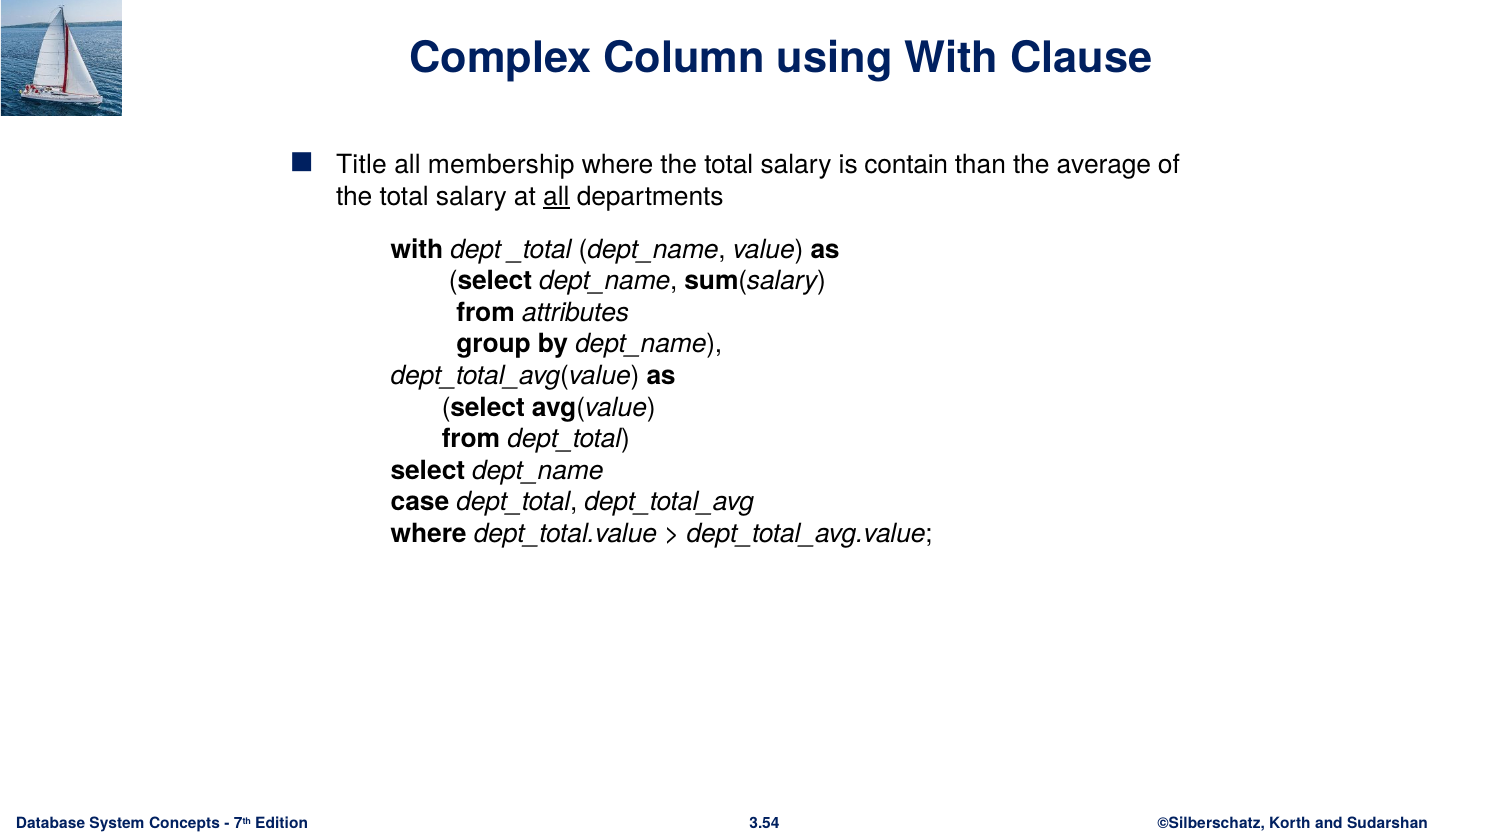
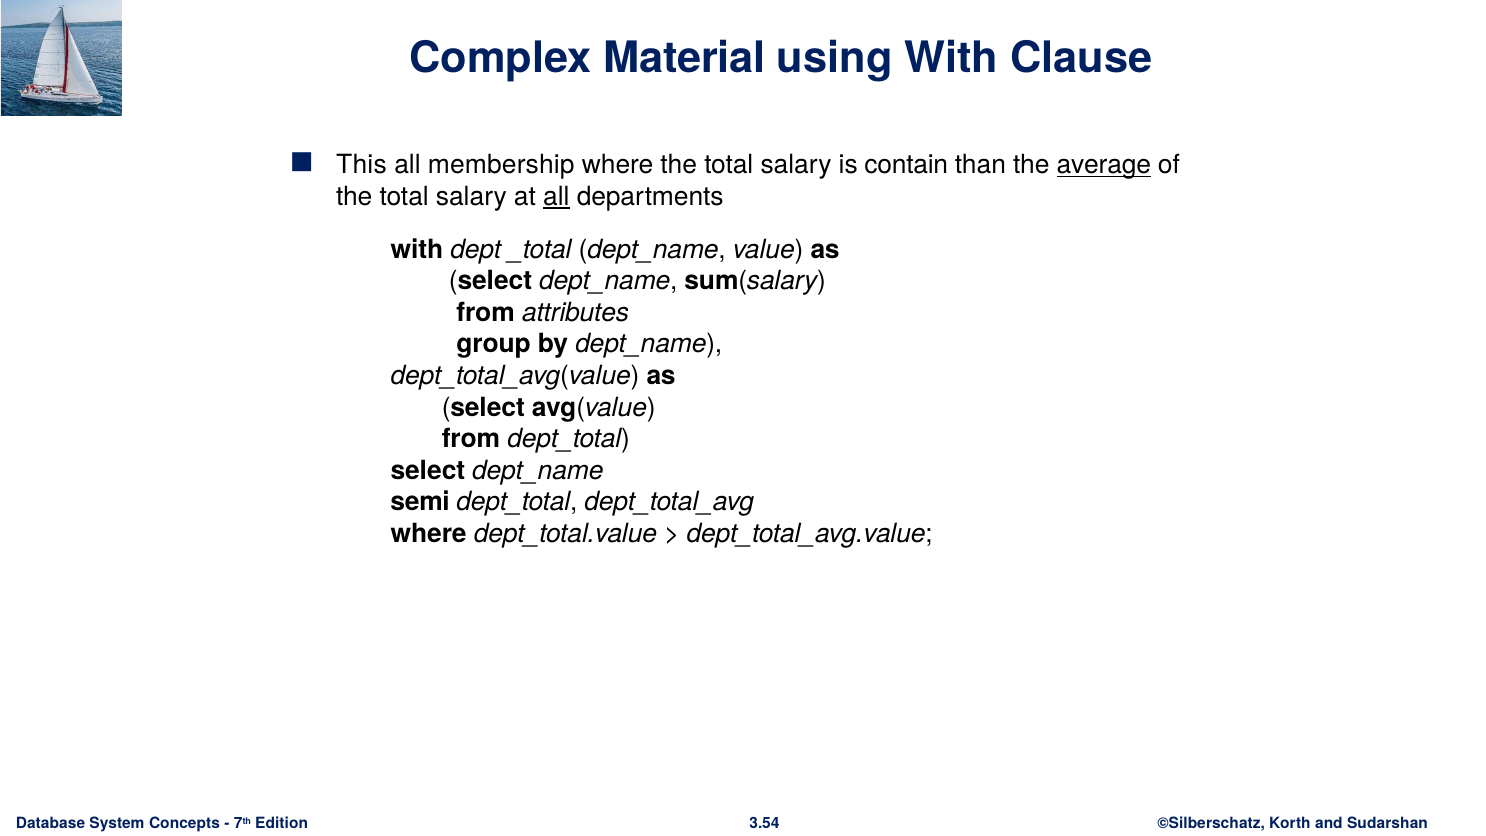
Column: Column -> Material
Title: Title -> This
average underline: none -> present
case: case -> semi
